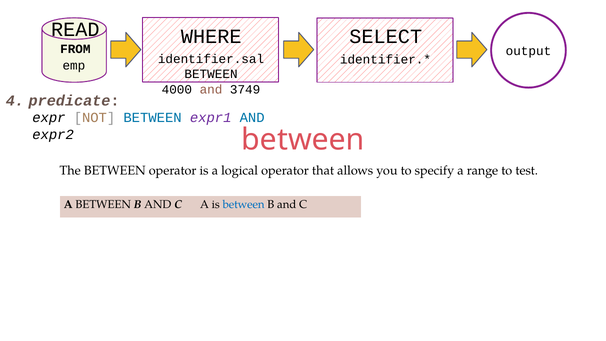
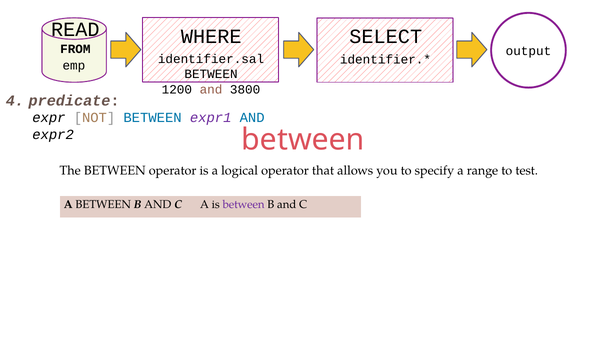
4000: 4000 -> 1200
3749: 3749 -> 3800
between at (244, 204) colour: blue -> purple
